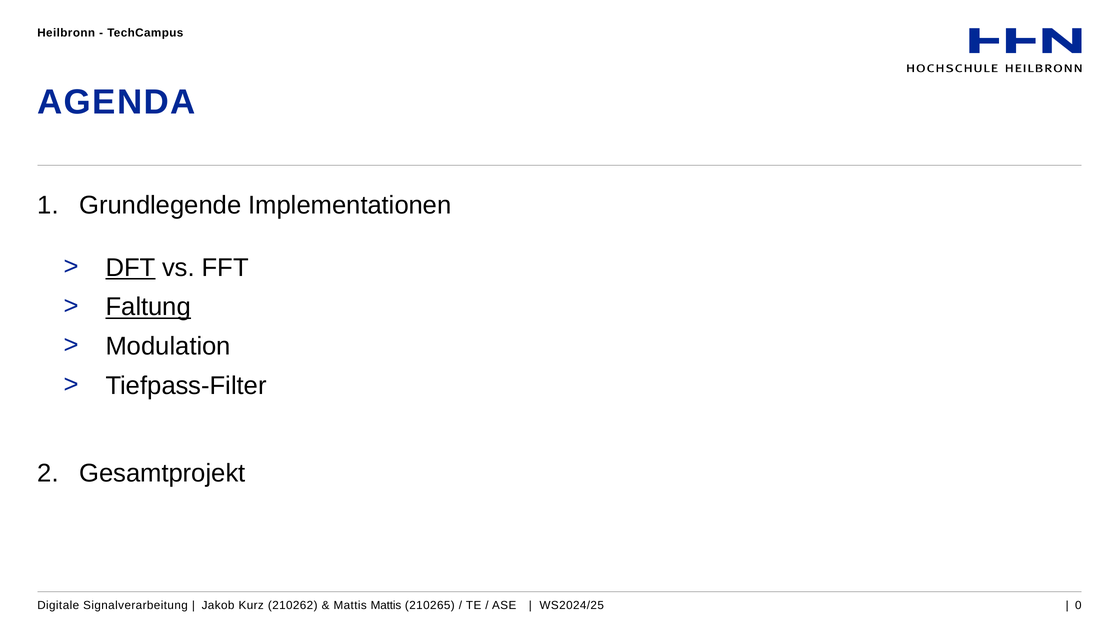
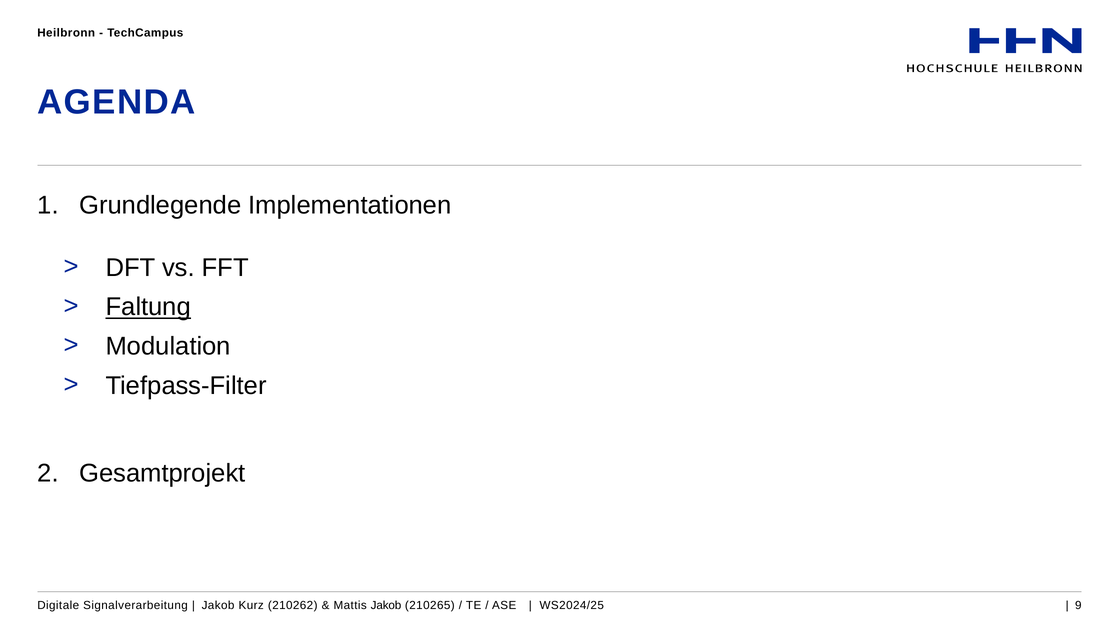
DFT underline: present -> none
Mattis Mattis: Mattis -> Jakob
0: 0 -> 9
